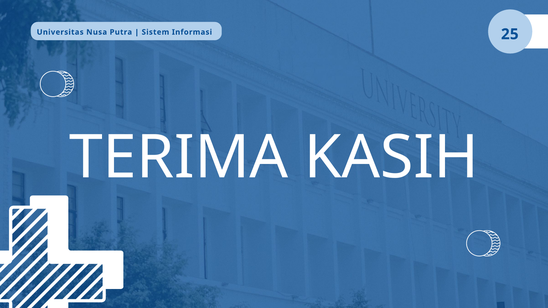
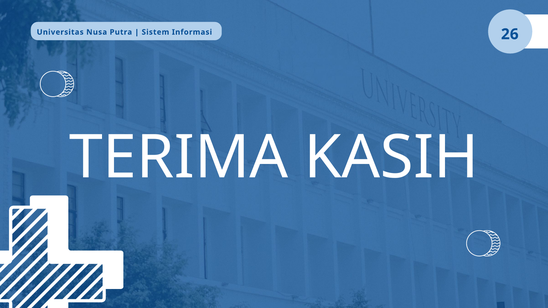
25: 25 -> 26
